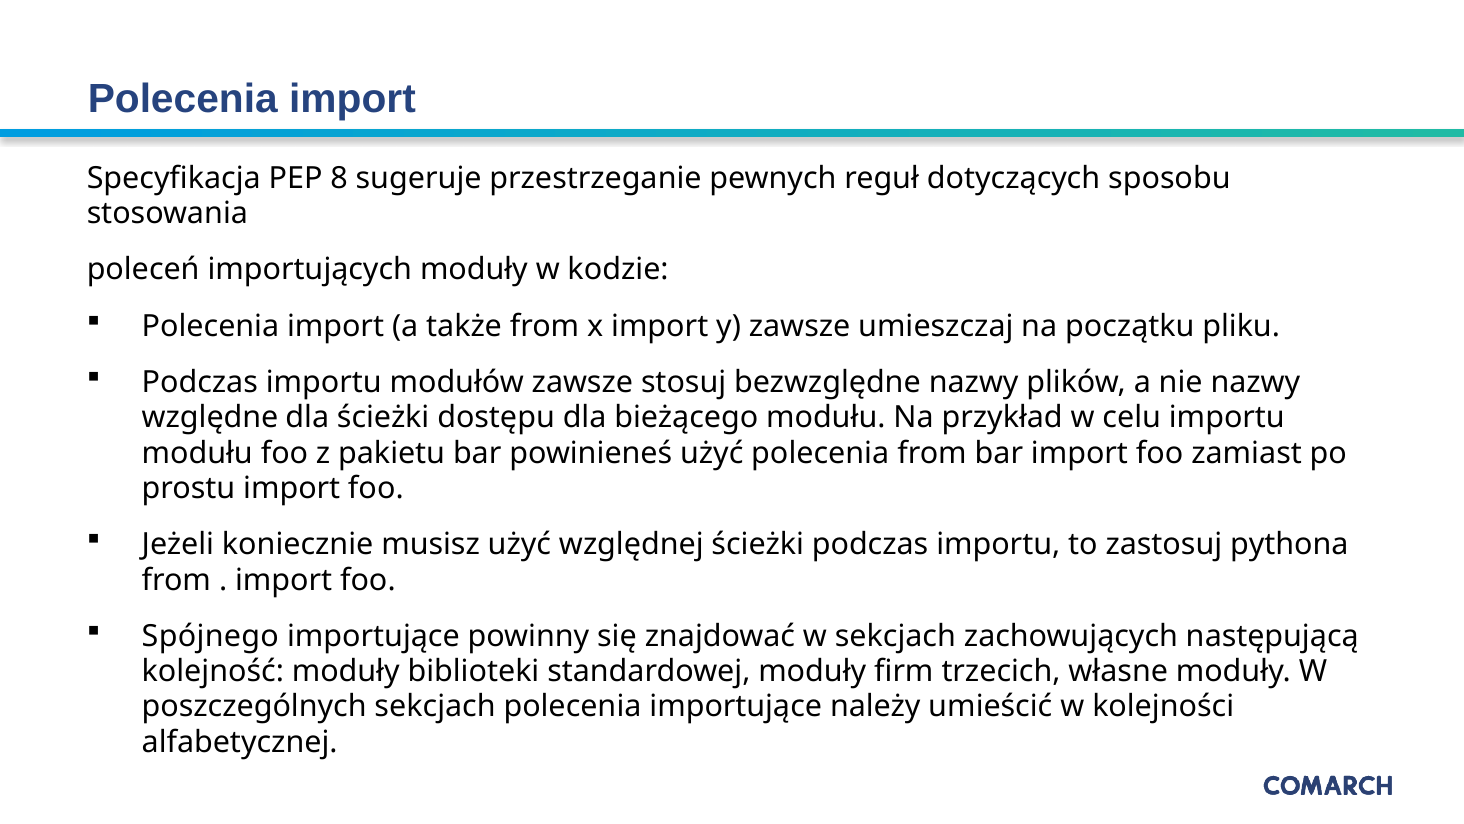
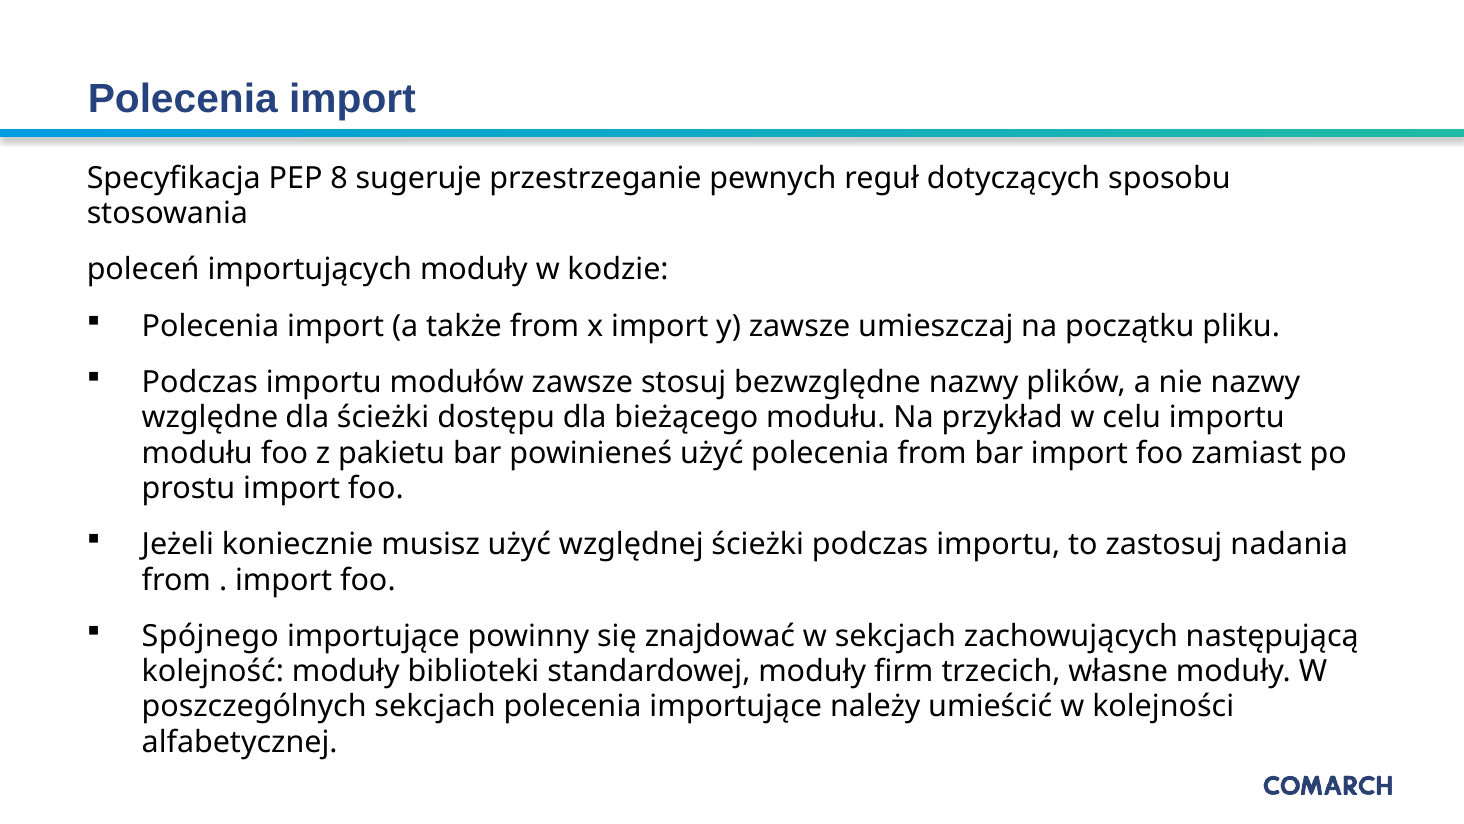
pythona: pythona -> nadania
